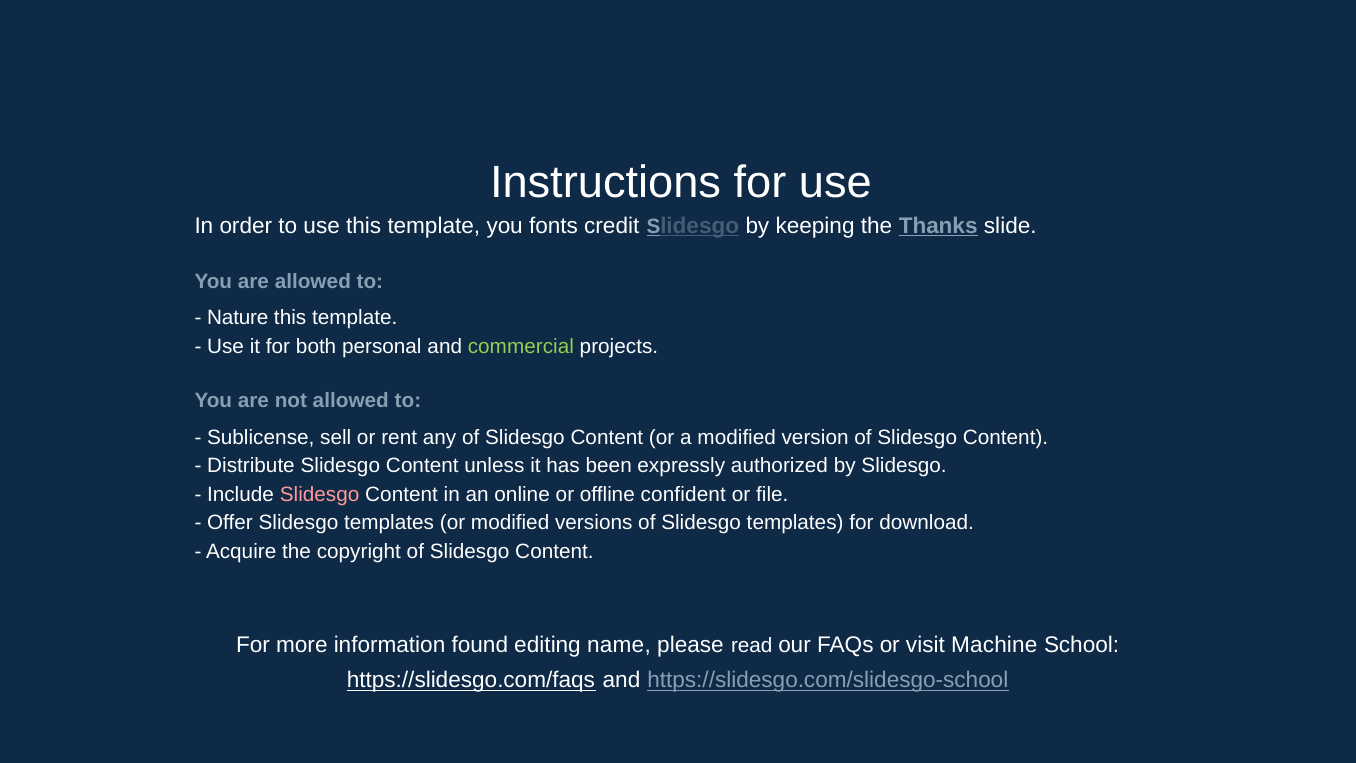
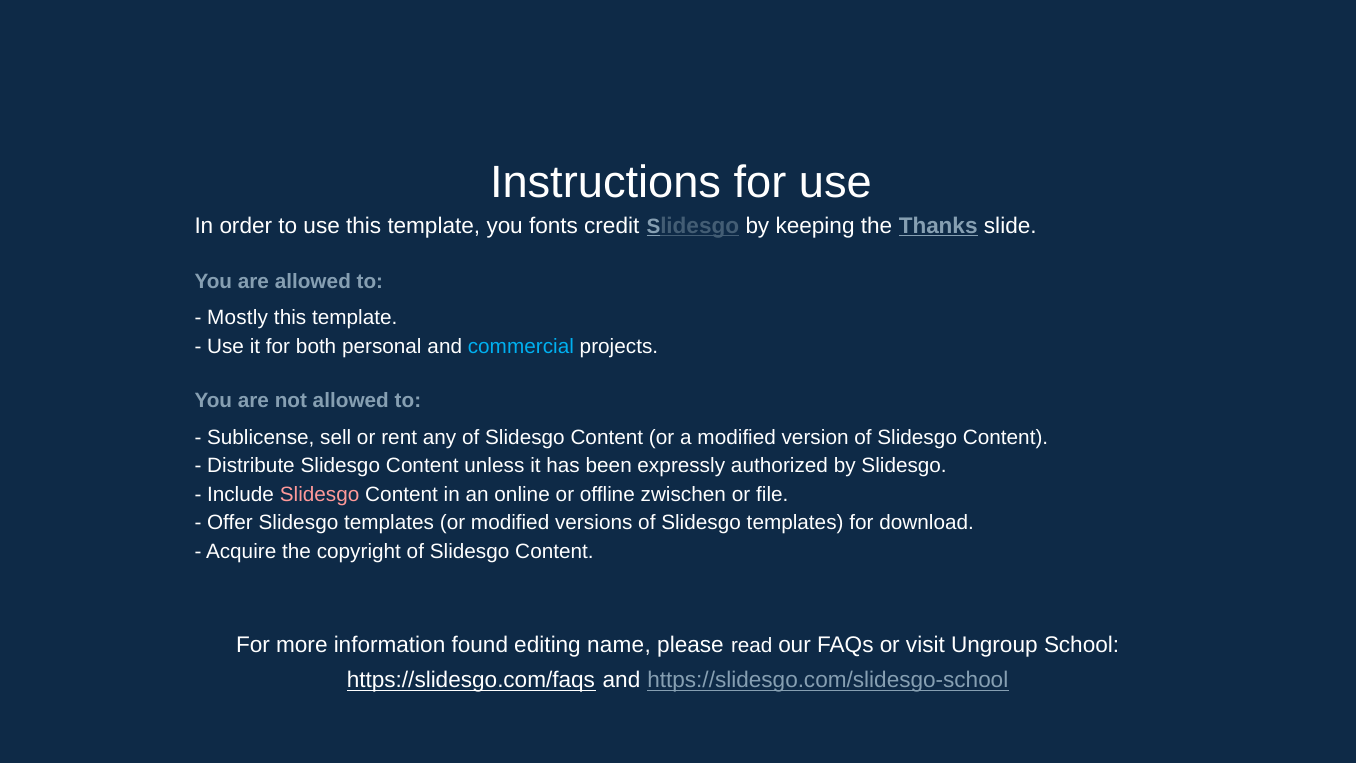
Nature: Nature -> Mostly
commercial colour: light green -> light blue
confident: confident -> zwischen
Machine: Machine -> Ungroup
